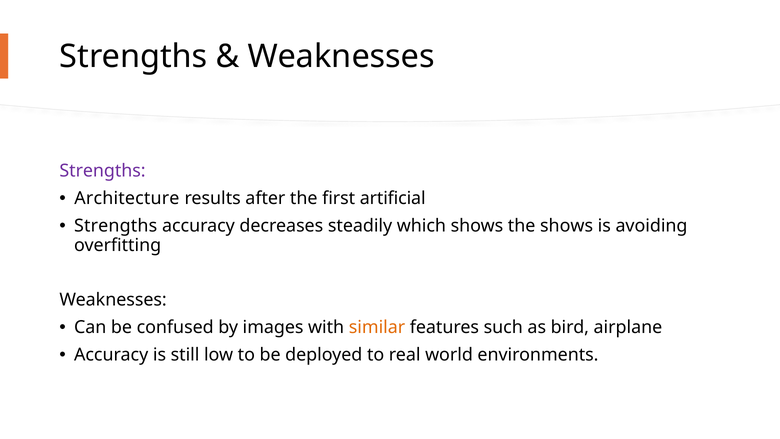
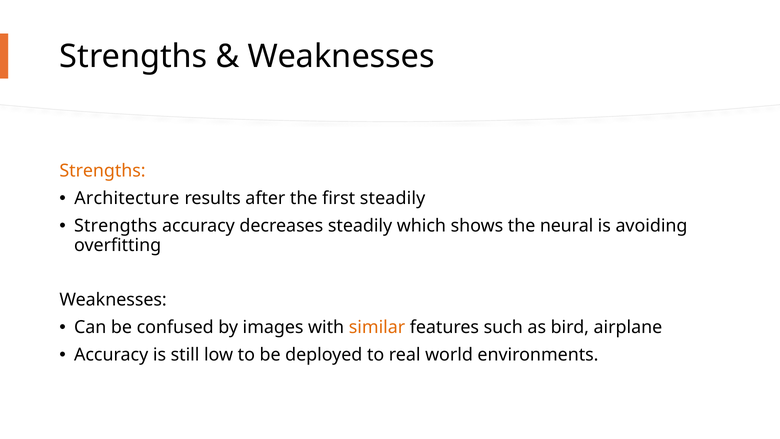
Strengths at (103, 171) colour: purple -> orange
first artificial: artificial -> steadily
the shows: shows -> neural
